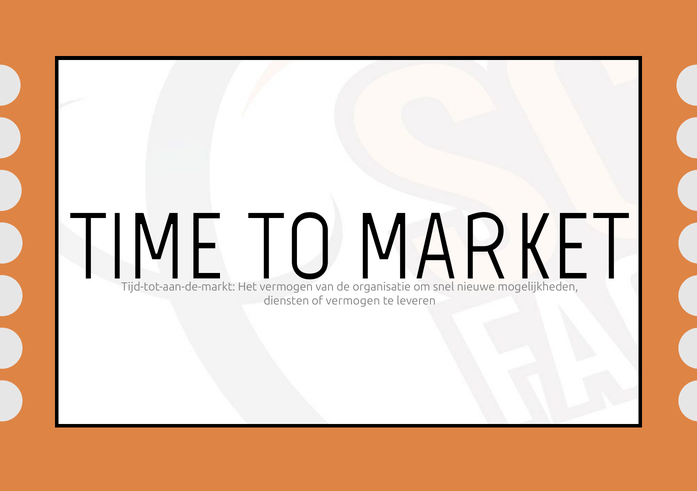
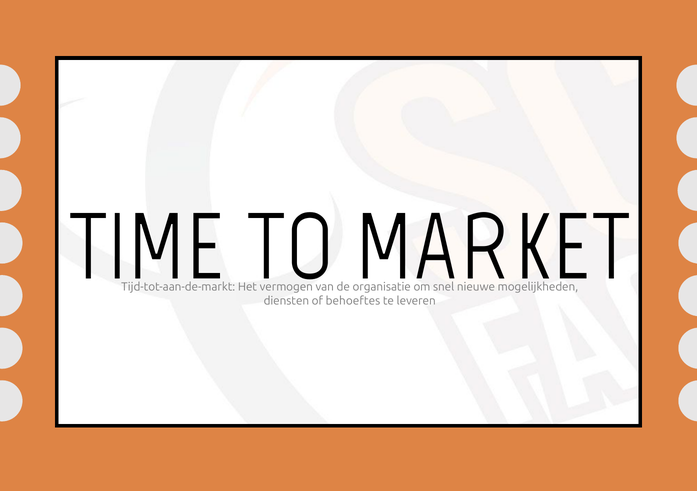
vermogen at (353, 301): vermogen -> behoeftes
